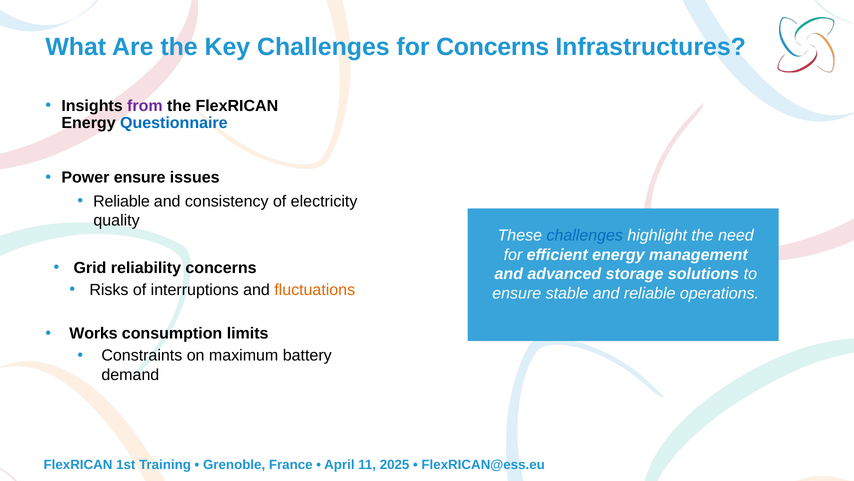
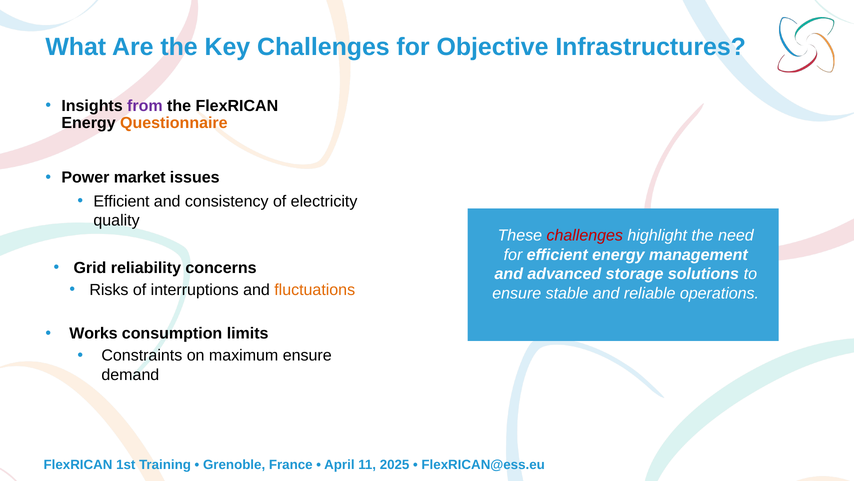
for Concerns: Concerns -> Objective
Questionnaire colour: blue -> orange
Power ensure: ensure -> market
Reliable at (122, 201): Reliable -> Efficient
challenges at (585, 235) colour: blue -> red
maximum battery: battery -> ensure
